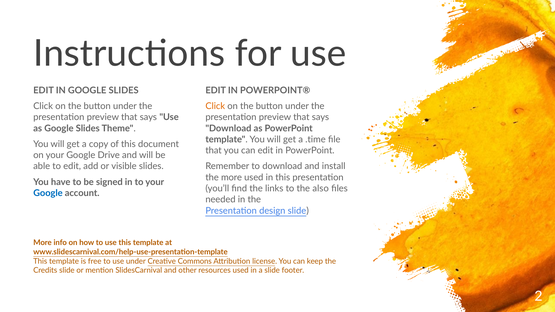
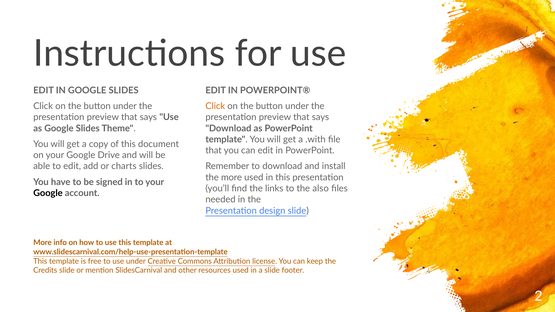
.time: .time -> .with
visible: visible -> charts
Google at (48, 193) colour: blue -> black
